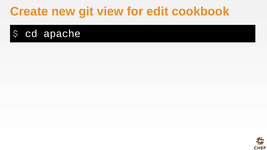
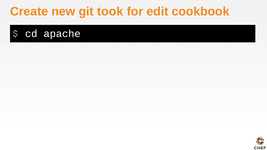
view: view -> took
